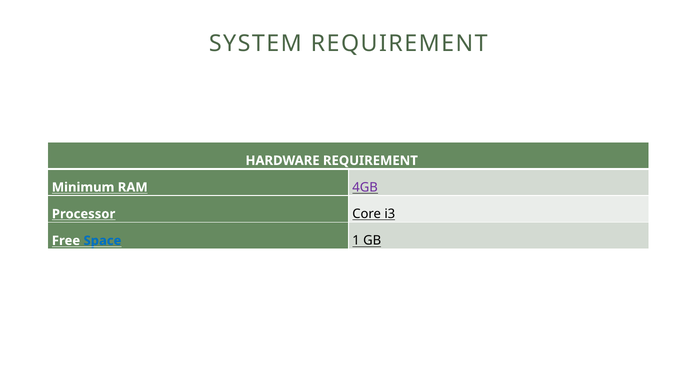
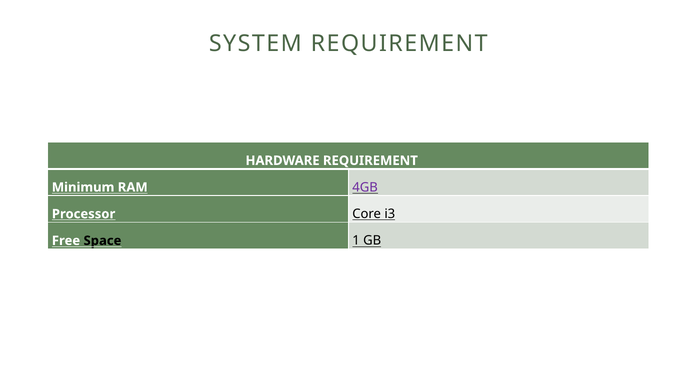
Space colour: blue -> black
